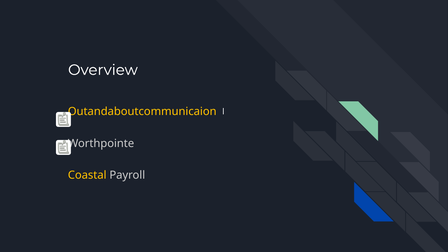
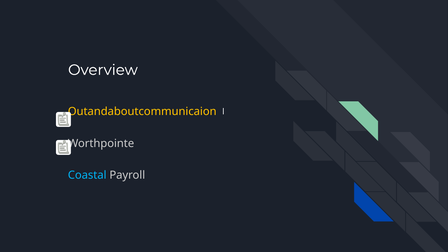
Coastal colour: yellow -> light blue
